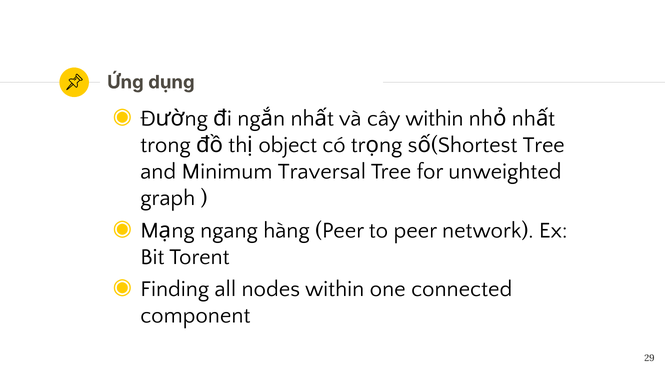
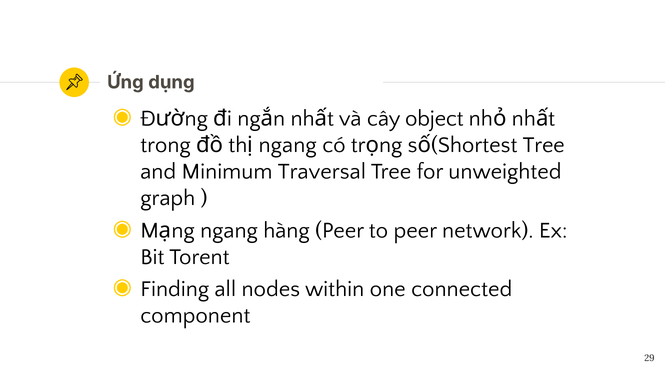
cây within: within -> object
object at (288, 145): object -> ngang
